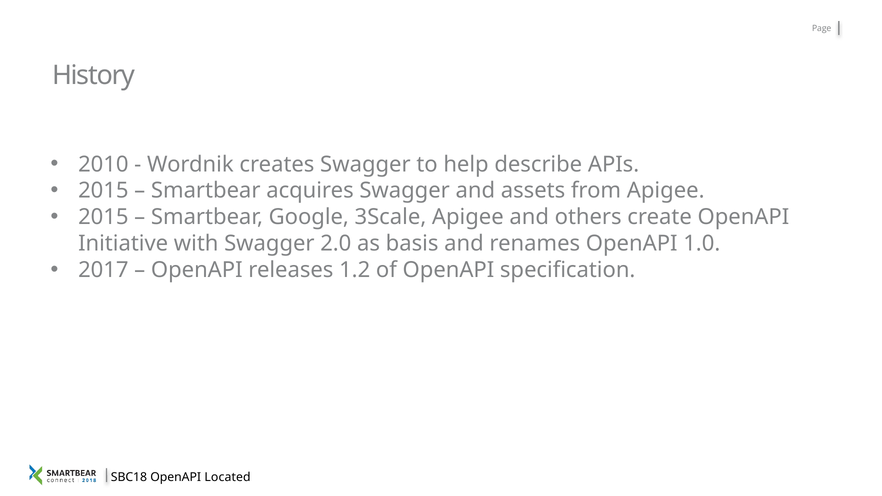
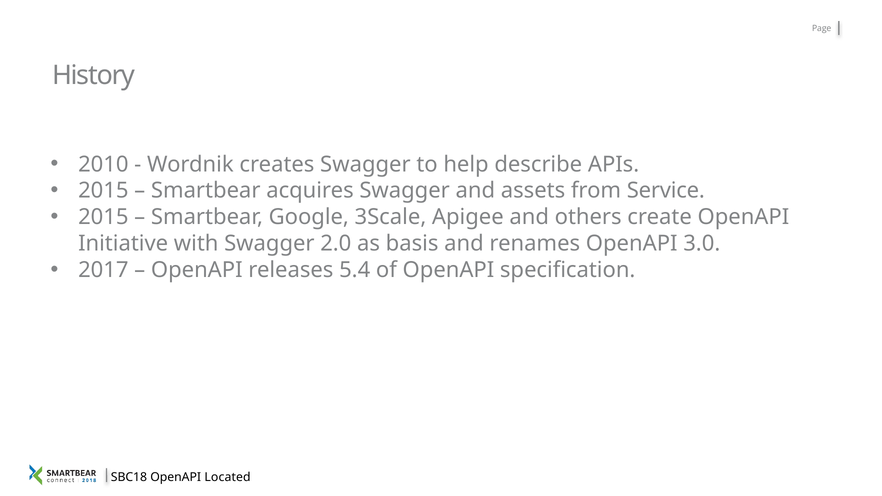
from Apigee: Apigee -> Service
1.0: 1.0 -> 3.0
1.2: 1.2 -> 5.4
